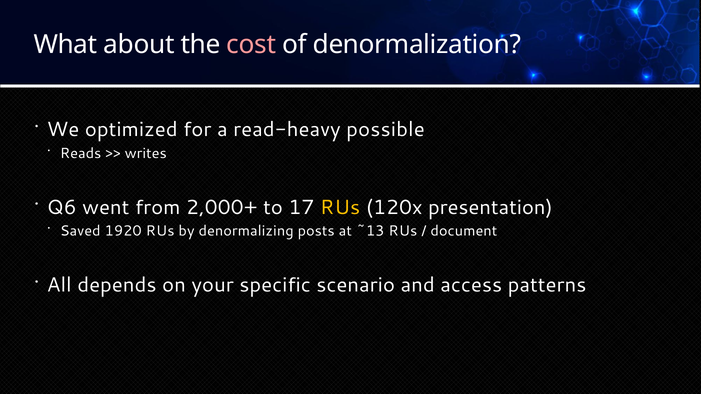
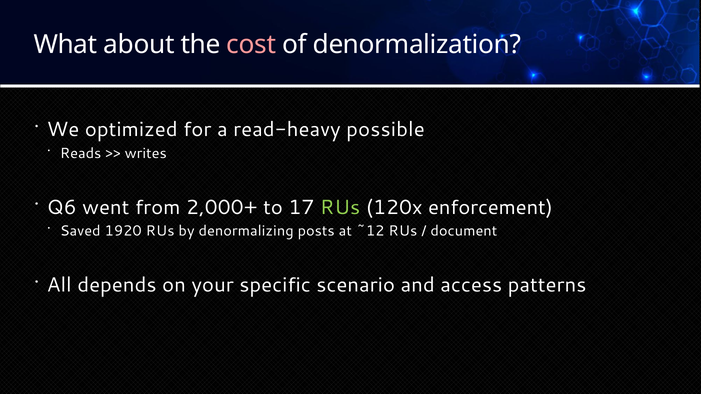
RUs at (340, 208) colour: yellow -> light green
presentation: presentation -> enforcement
~13: ~13 -> ~12
